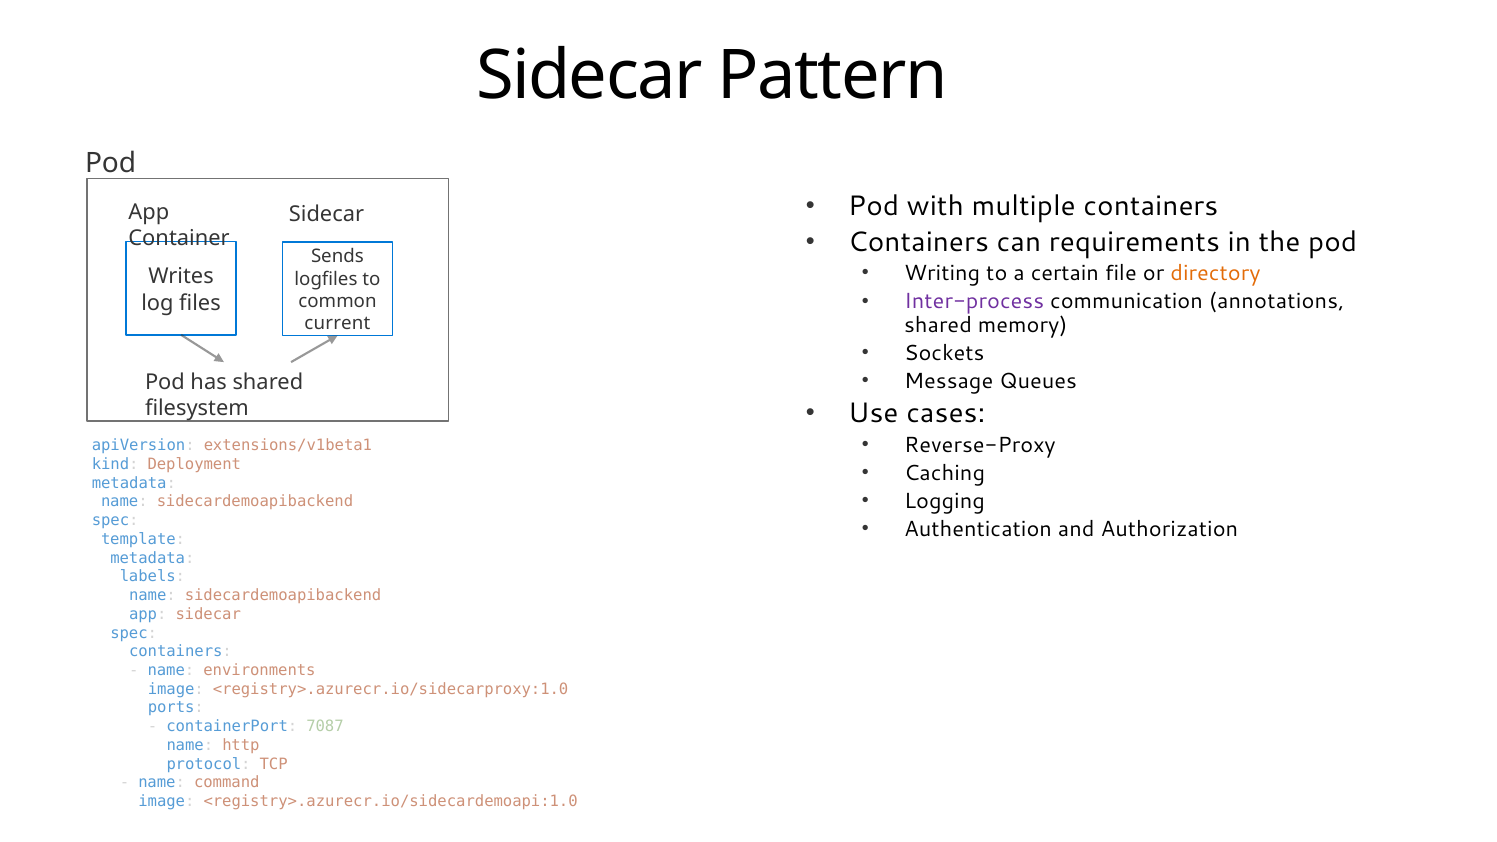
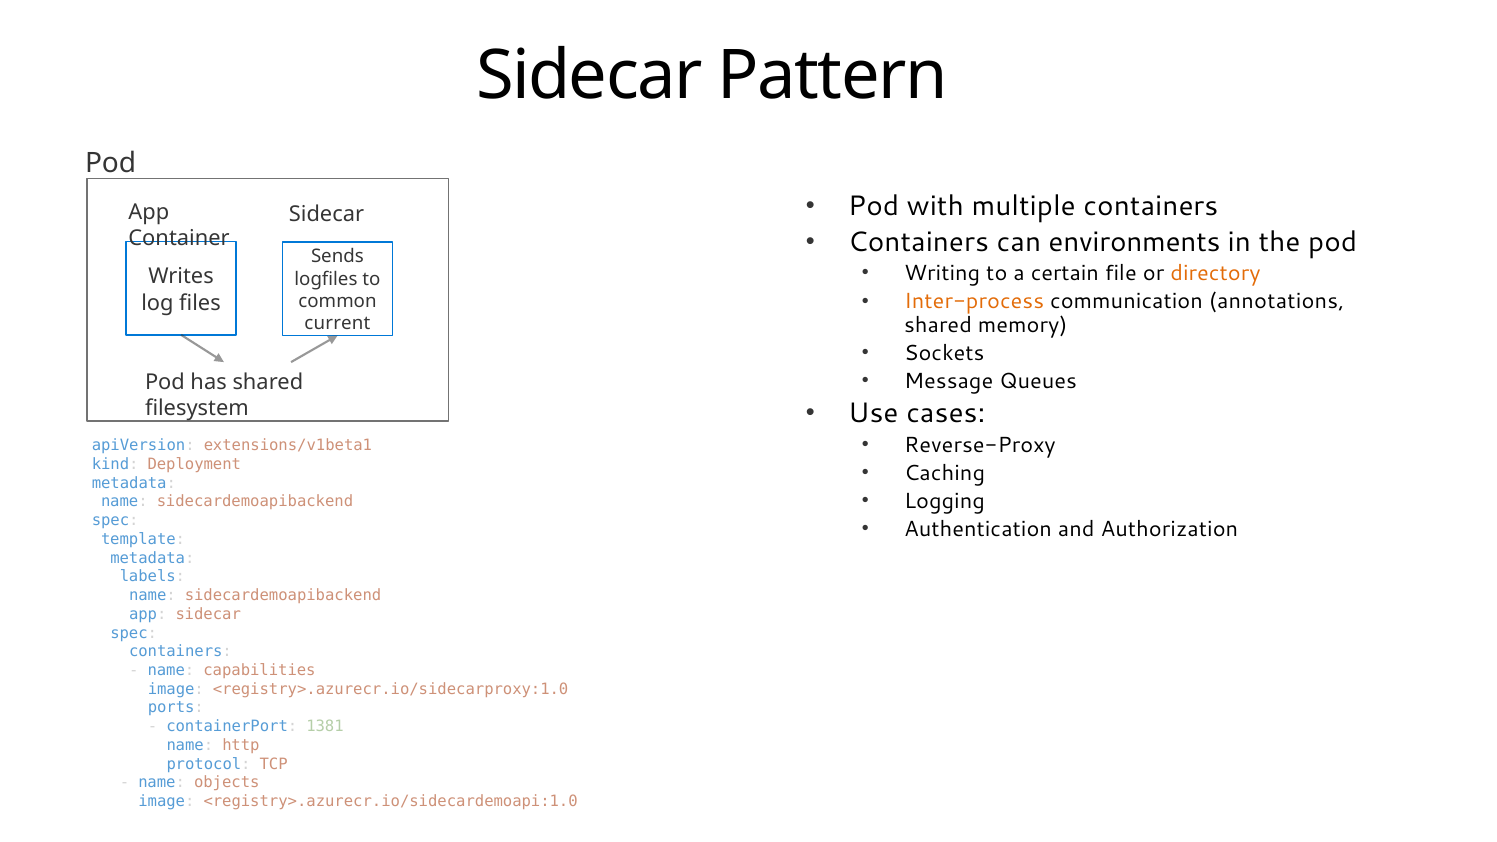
requirements: requirements -> environments
Inter-process colour: purple -> orange
environments: environments -> capabilities
7087: 7087 -> 1381
command: command -> objects
